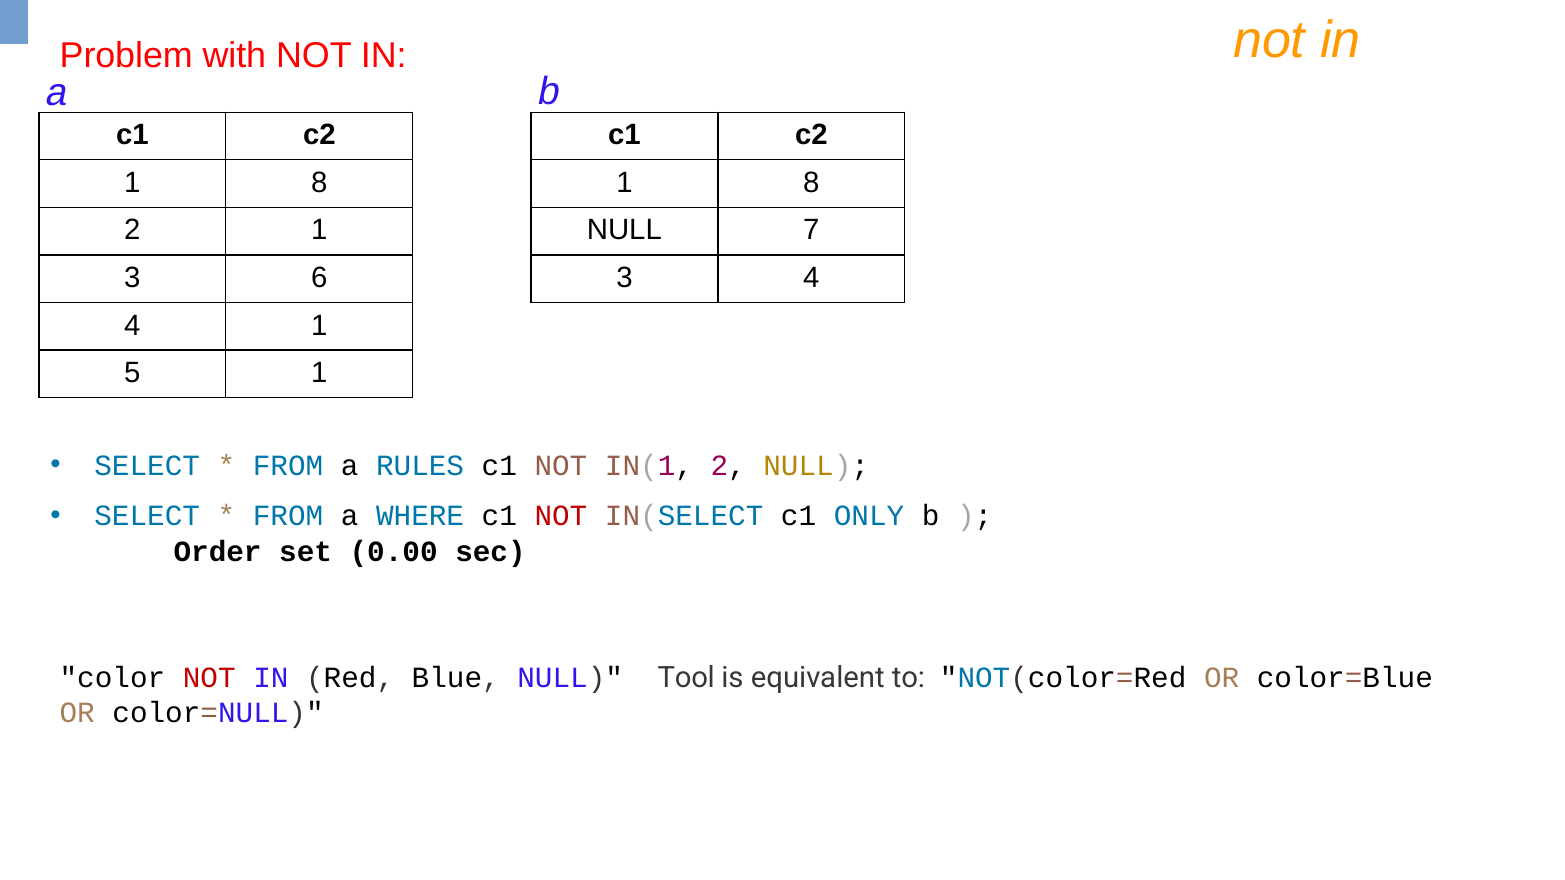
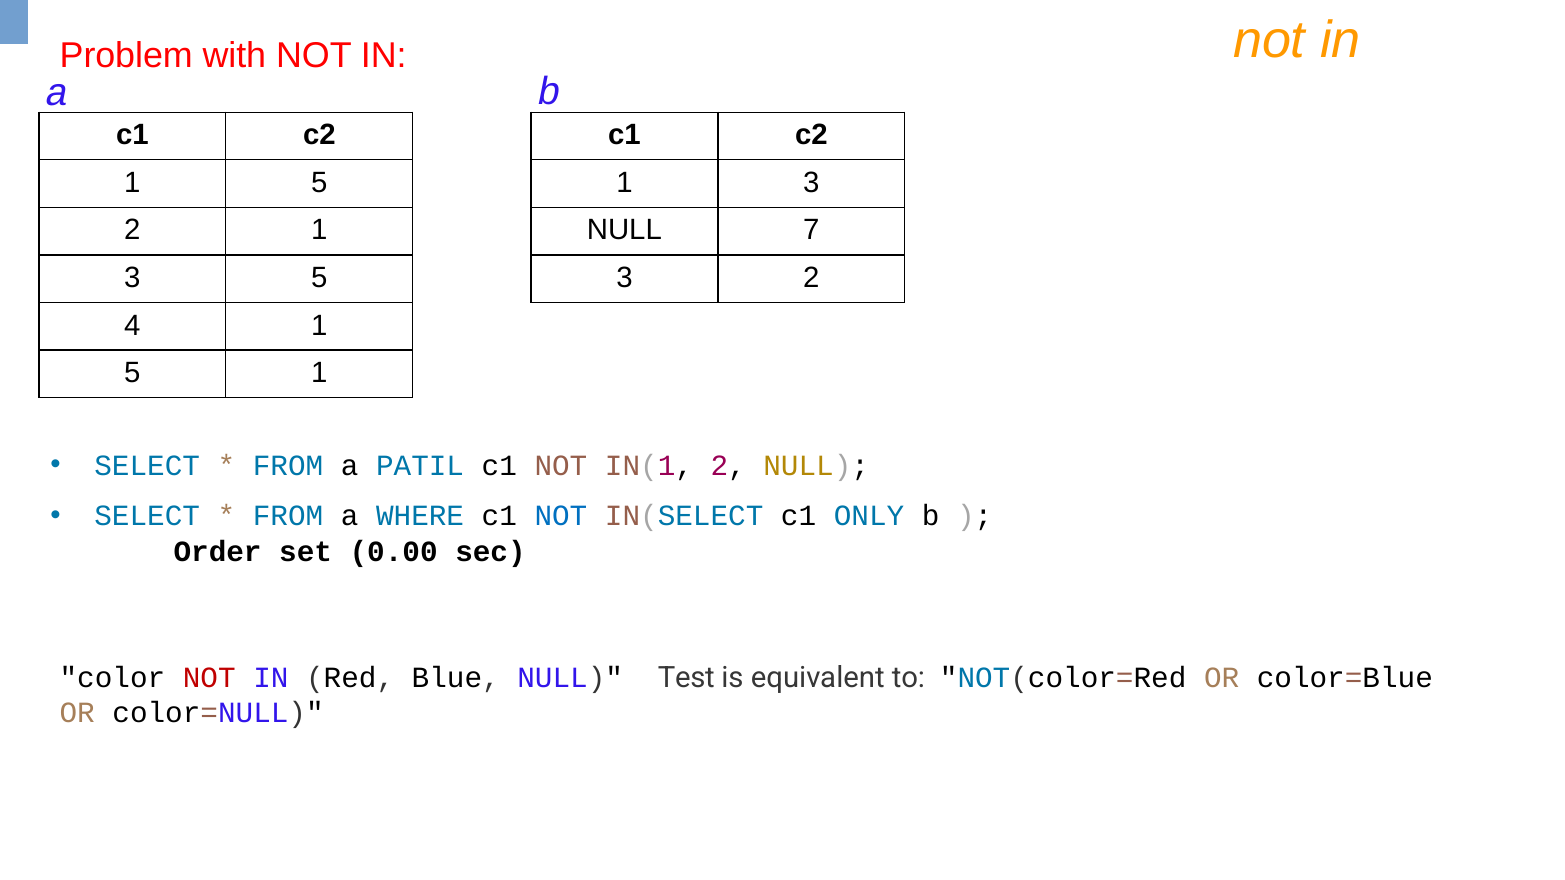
8 at (319, 183): 8 -> 5
8 at (811, 183): 8 -> 3
3 6: 6 -> 5
3 4: 4 -> 2
RULES: RULES -> PATIL
NOT at (561, 516) colour: red -> blue
Tool: Tool -> Test
